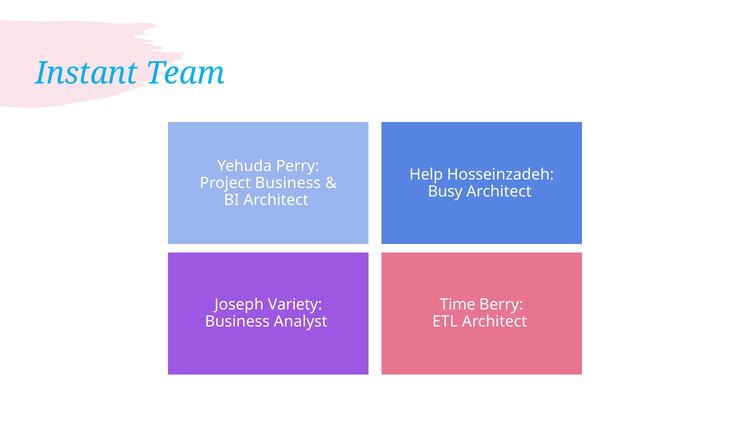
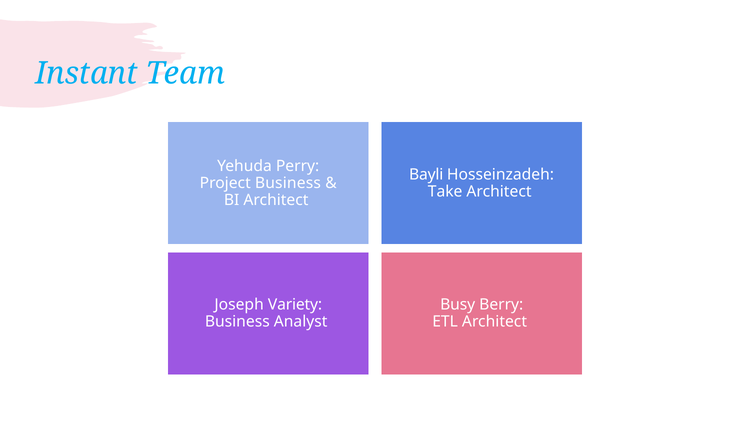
Help: Help -> Bayli
Busy: Busy -> Take
Time: Time -> Busy
